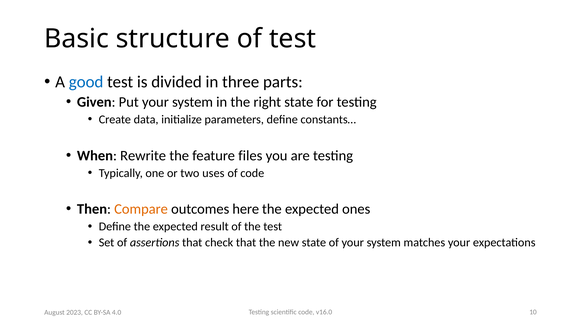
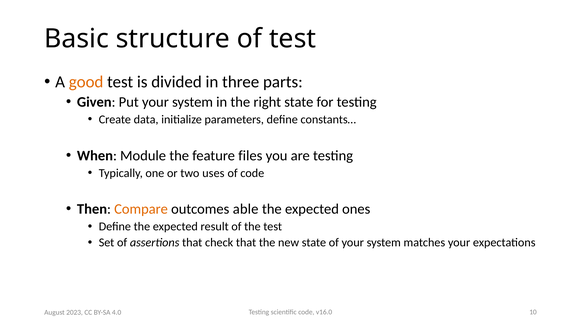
good colour: blue -> orange
Rewrite: Rewrite -> Module
here: here -> able
